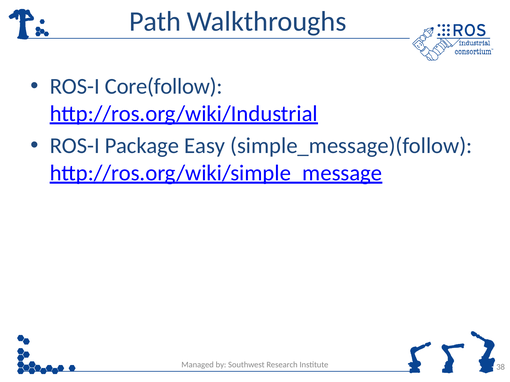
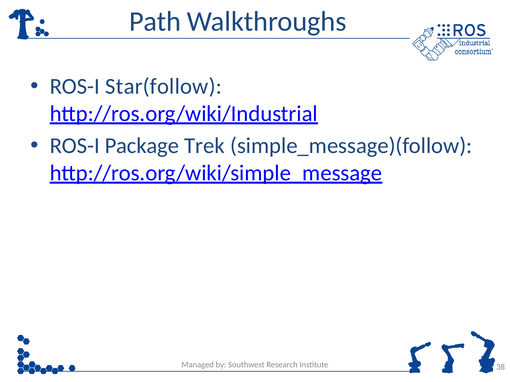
Core(follow: Core(follow -> Star(follow
Easy: Easy -> Trek
